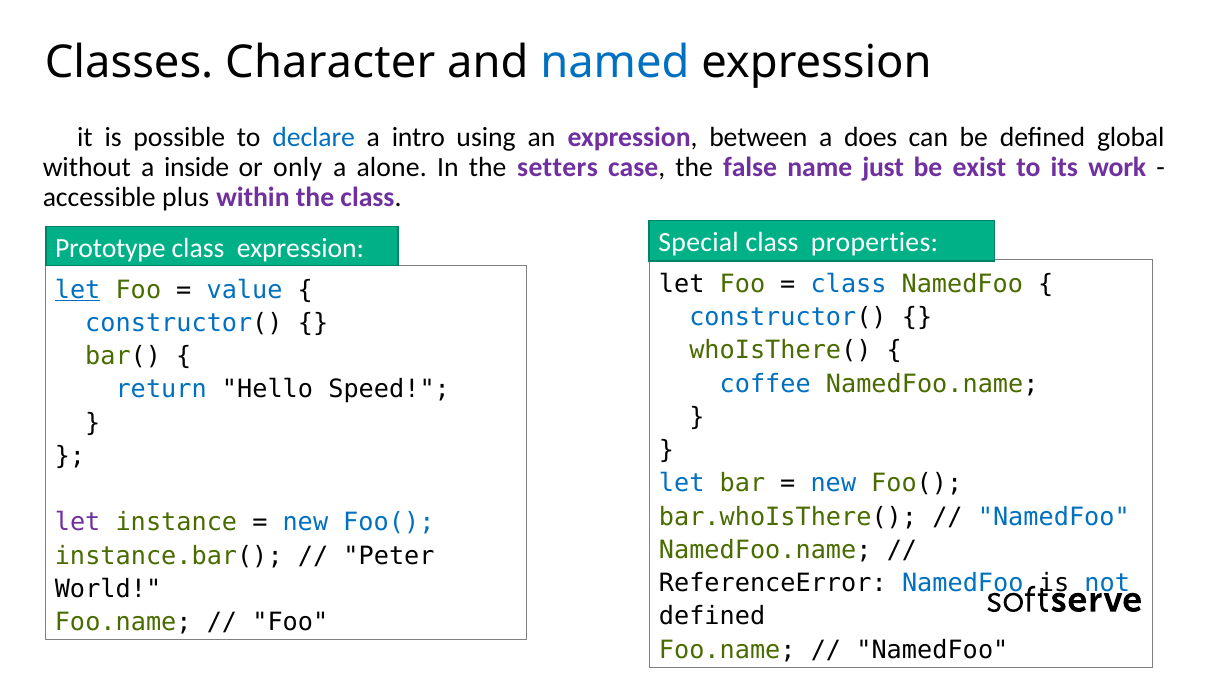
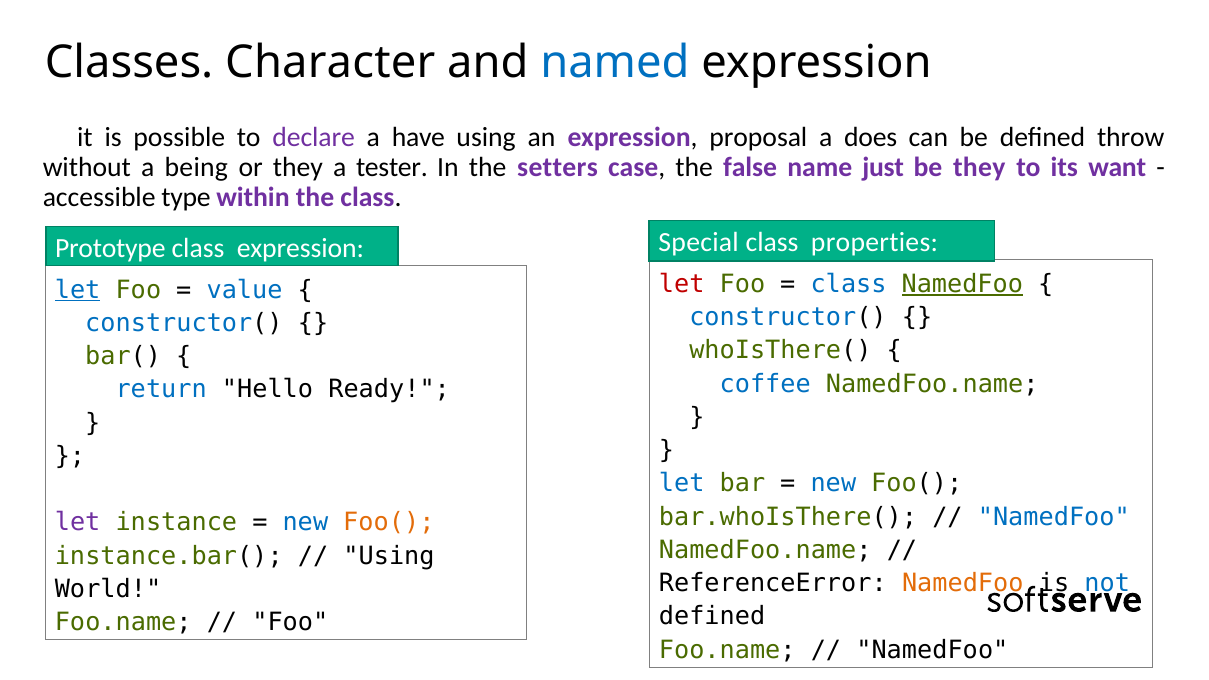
declare colour: blue -> purple
intro: intro -> have
between: between -> proposal
global: global -> throw
inside: inside -> being
or only: only -> they
alone: alone -> tester
be exist: exist -> they
work: work -> want
plus: plus -> type
let at (682, 284) colour: black -> red
NamedFoo at (962, 284) underline: none -> present
Speed: Speed -> Ready
Foo( at (389, 523) colour: blue -> orange
Peter at (389, 556): Peter -> Using
NamedFoo at (963, 583) colour: blue -> orange
